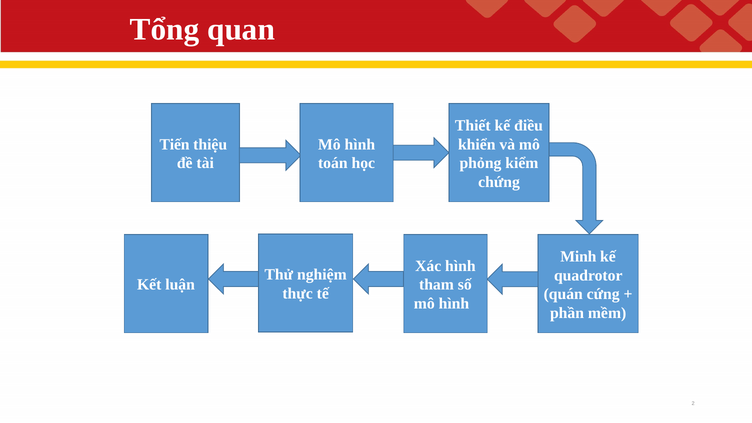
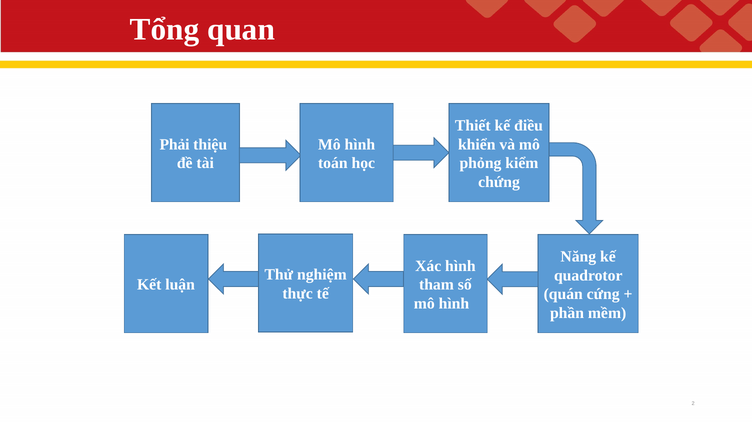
Tiến: Tiến -> Phải
Minh: Minh -> Năng
